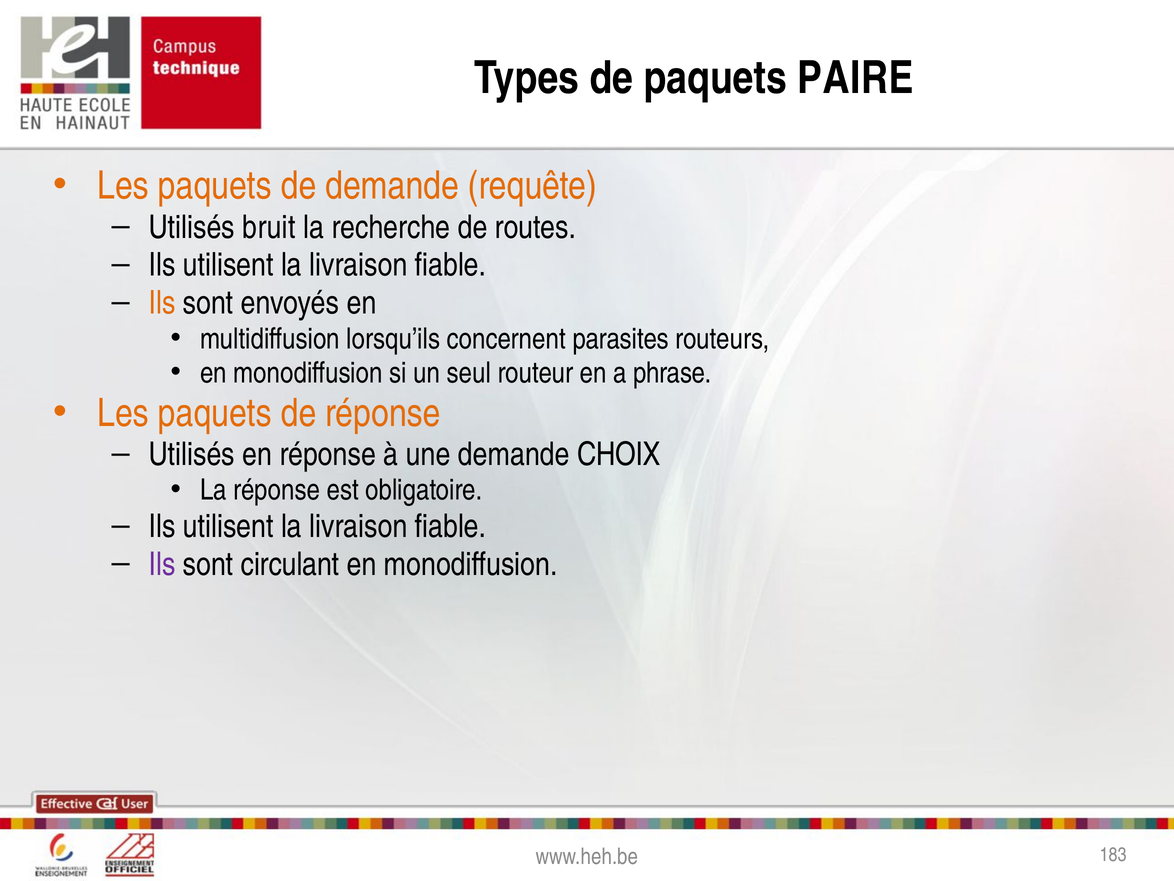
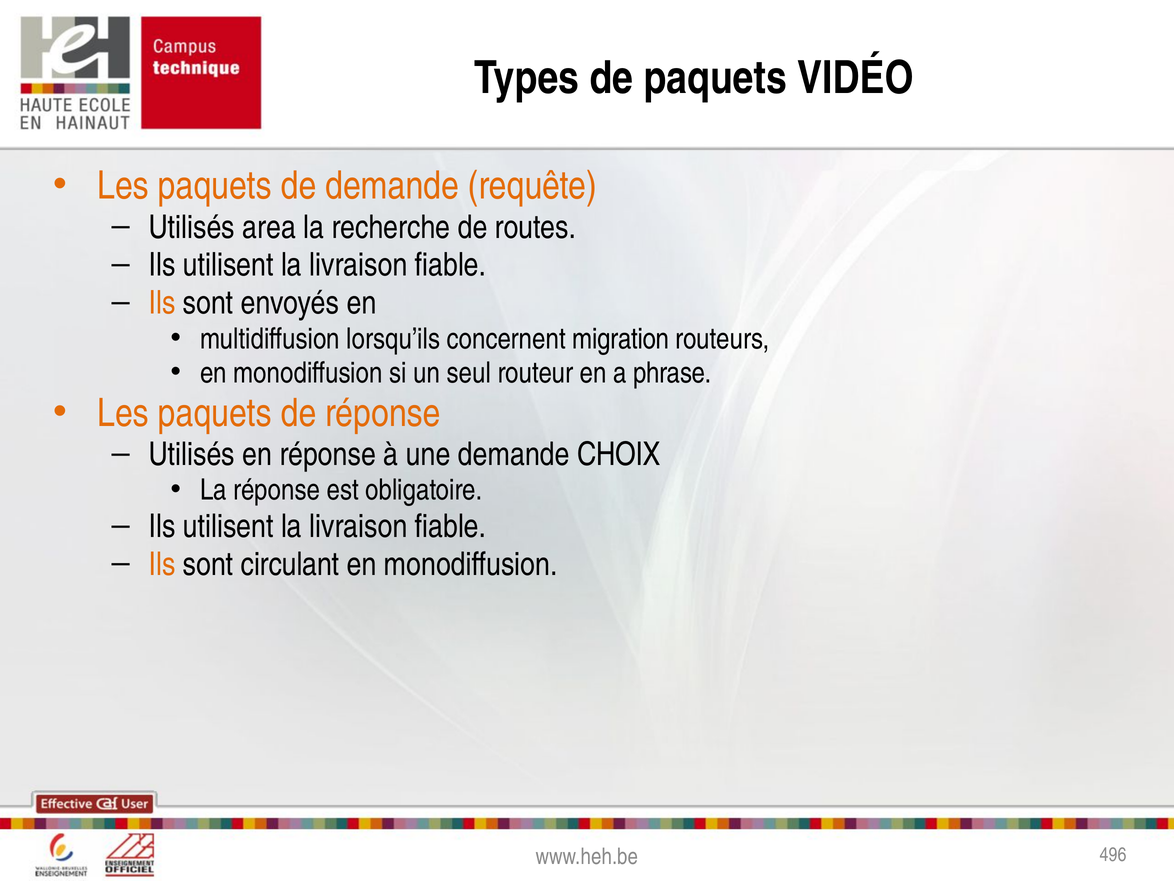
PAIRE: PAIRE -> VIDÉO
bruit: bruit -> area
parasites: parasites -> migration
Ils at (162, 564) colour: purple -> orange
183: 183 -> 496
